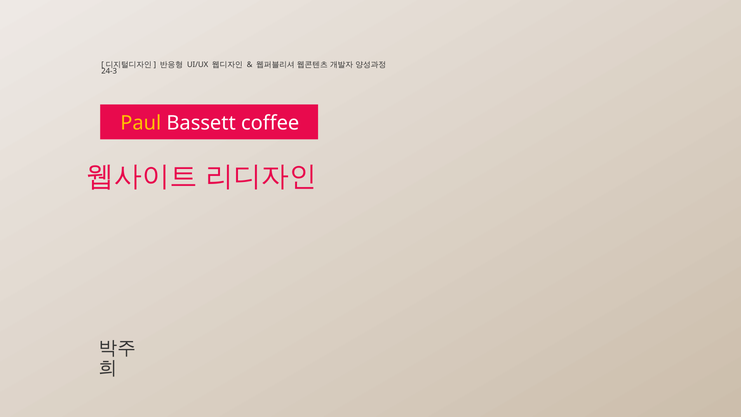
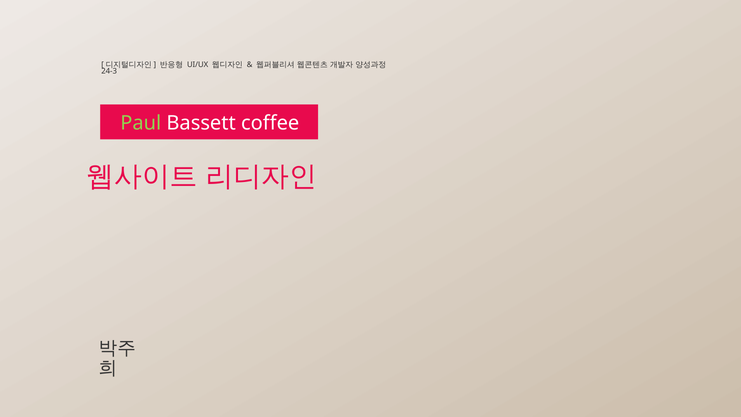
Paul colour: yellow -> light green
